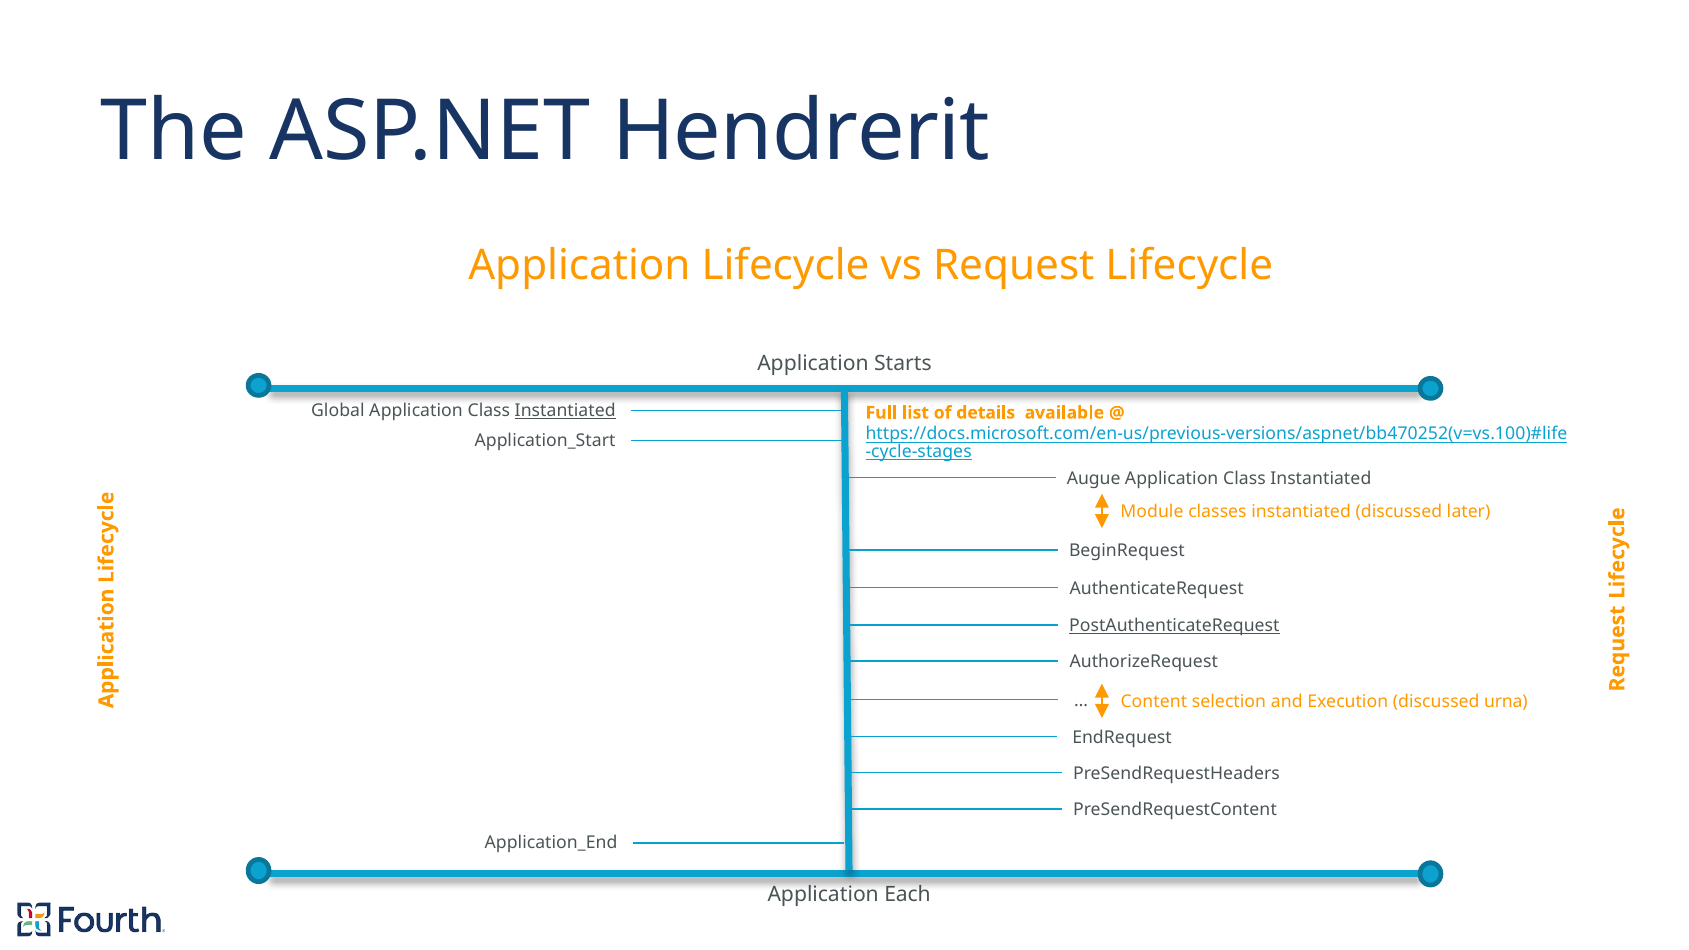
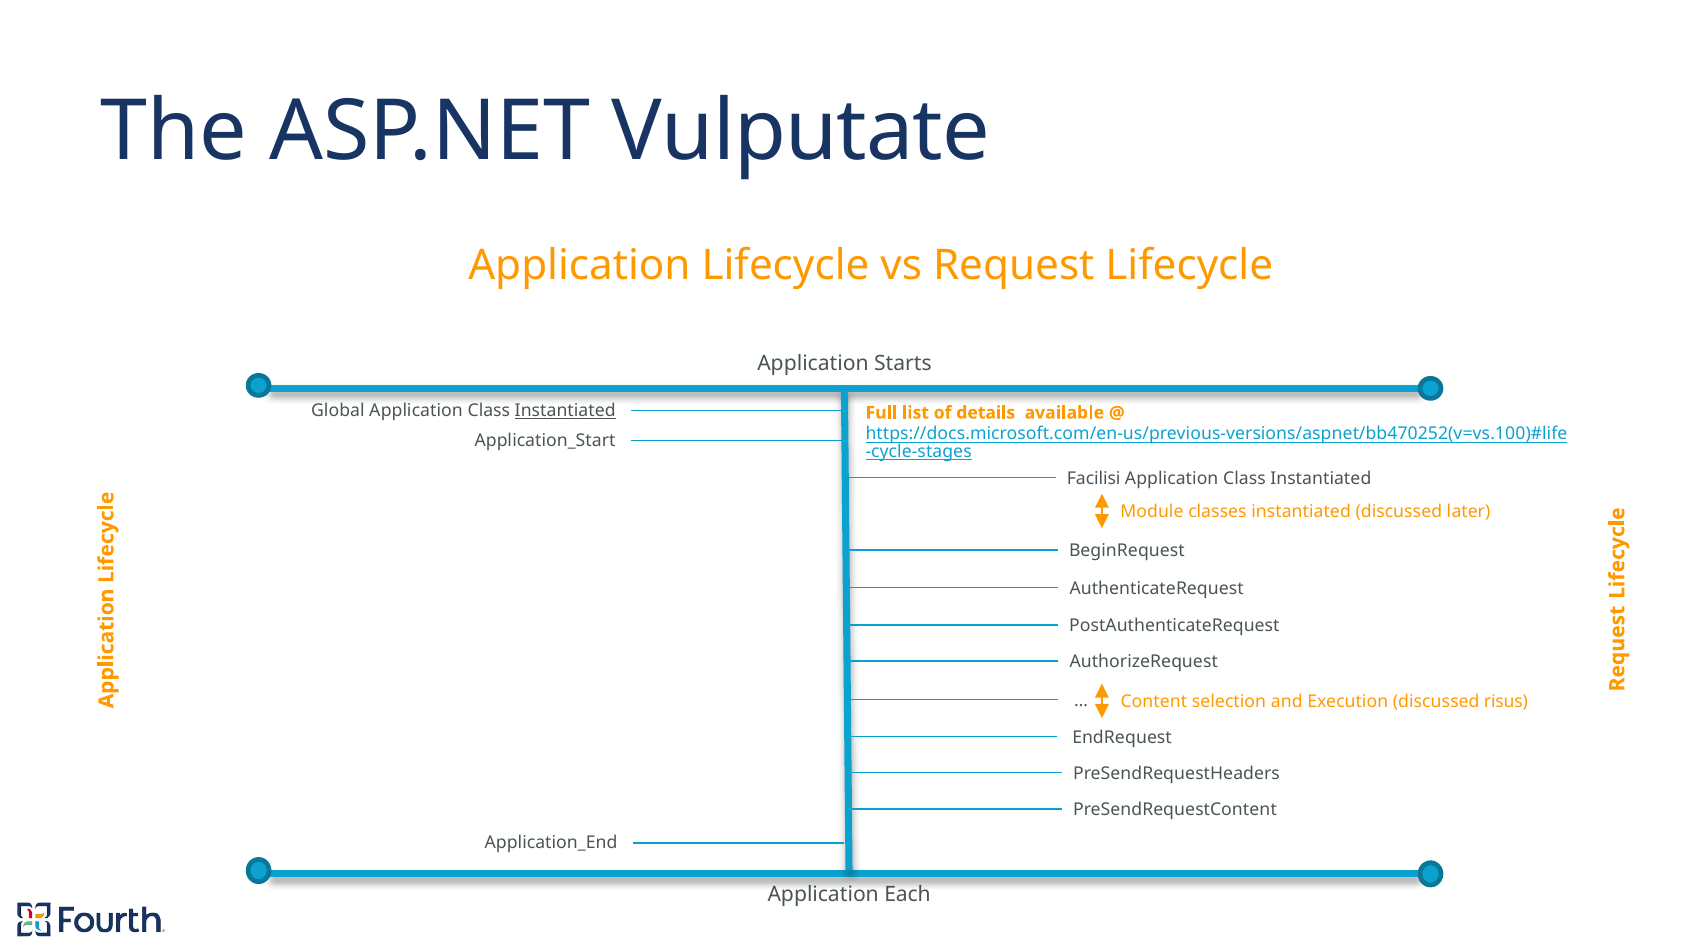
Hendrerit: Hendrerit -> Vulputate
Augue: Augue -> Facilisi
PostAuthenticateRequest underline: present -> none
urna: urna -> risus
